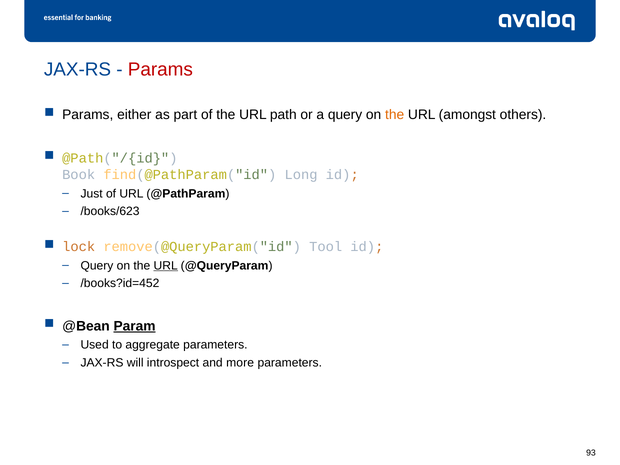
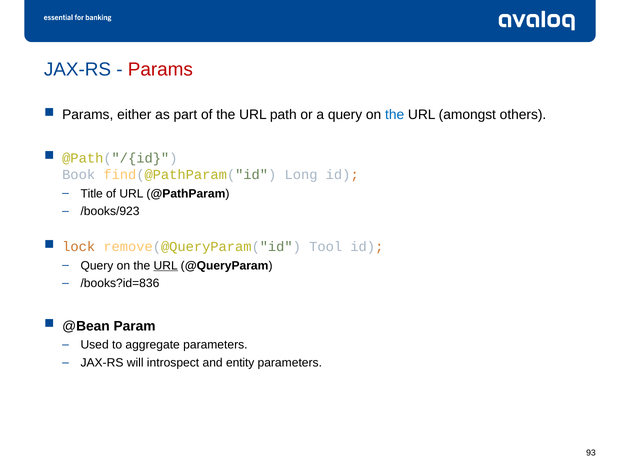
the at (395, 115) colour: orange -> blue
Just: Just -> Title
/books/623: /books/623 -> /books/923
/books?id=452: /books?id=452 -> /books?id=836
Param underline: present -> none
more: more -> entity
